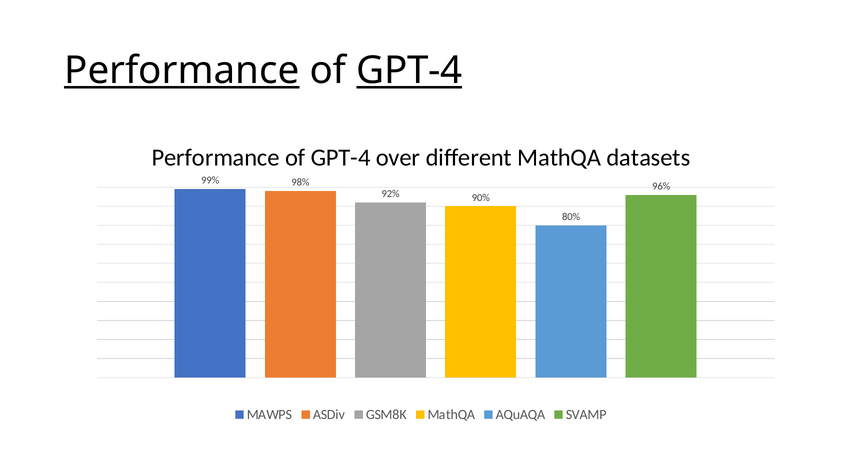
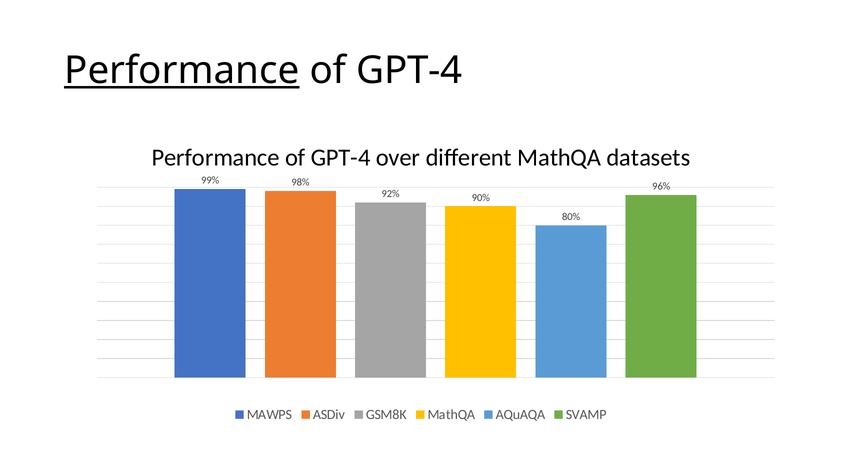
GPT-4 at (409, 71) underline: present -> none
